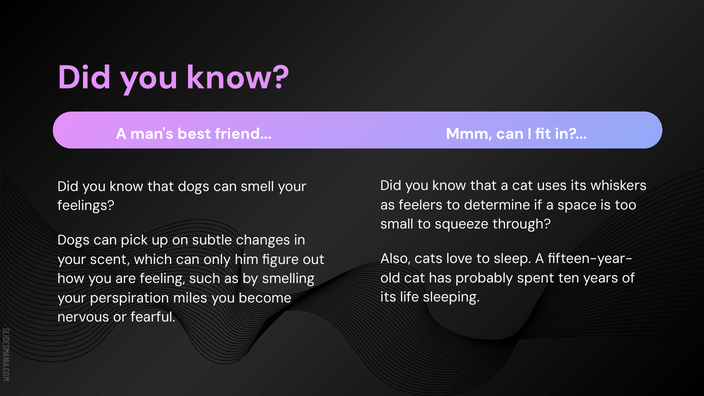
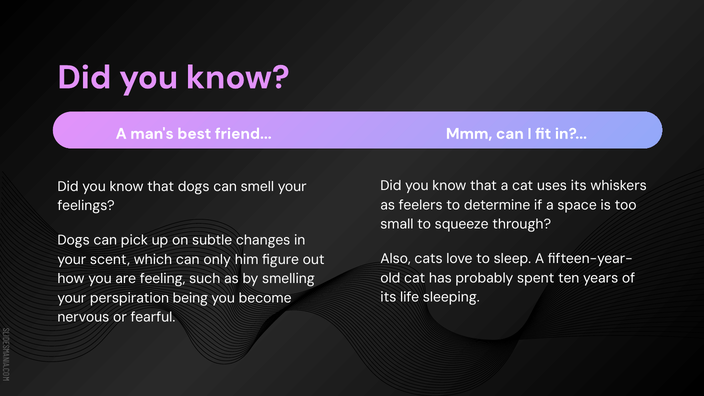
miles: miles -> being
